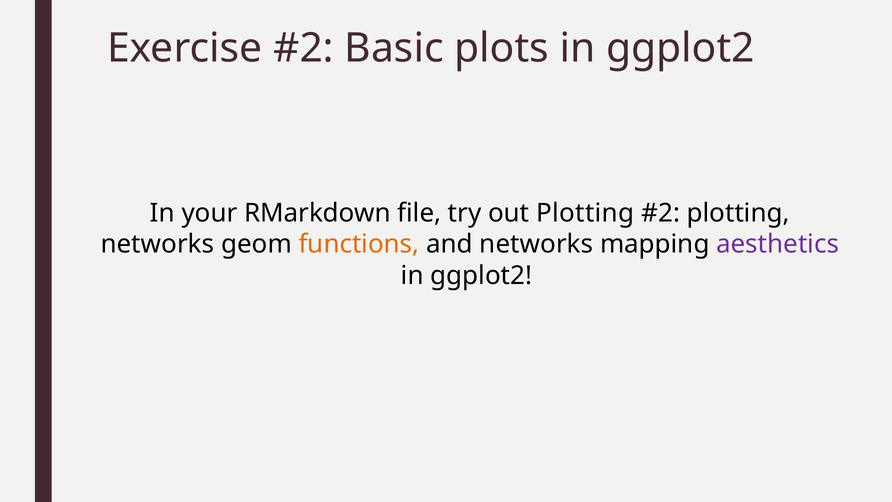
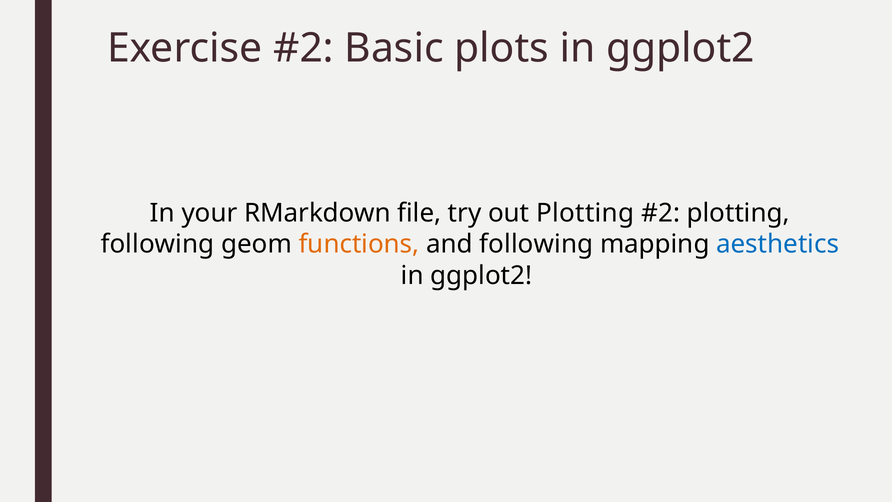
networks at (157, 244): networks -> following
and networks: networks -> following
aesthetics colour: purple -> blue
